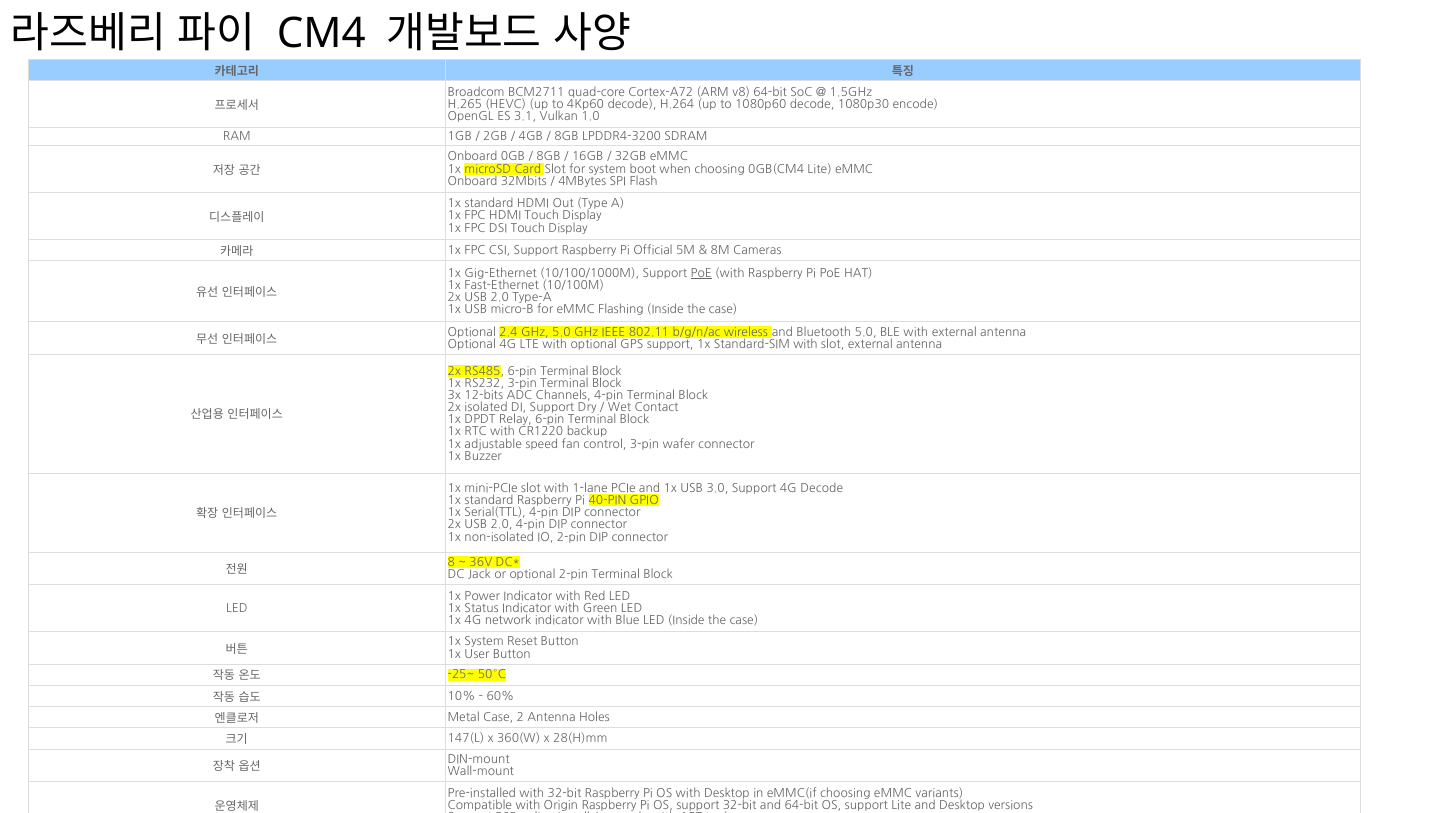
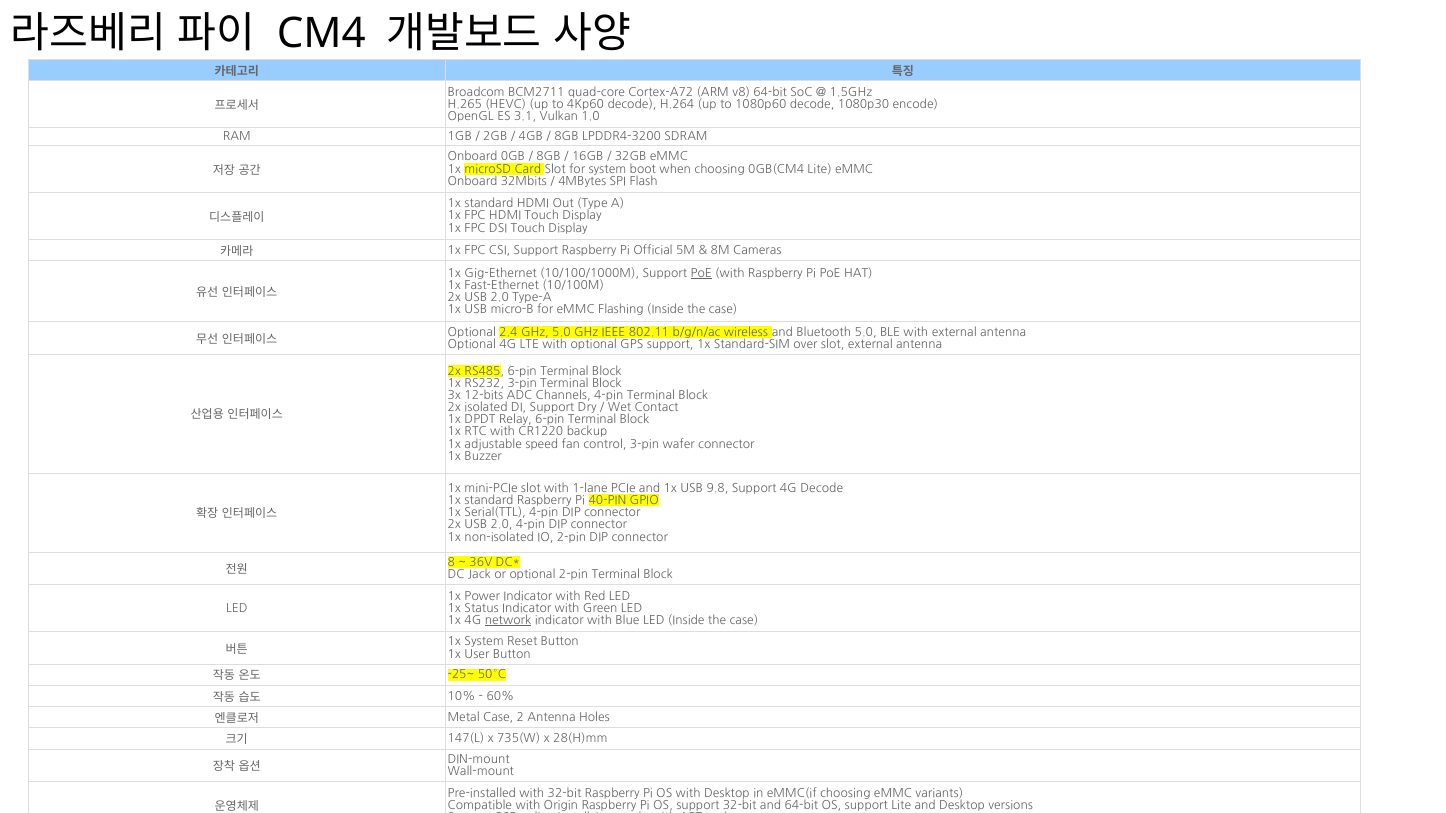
Standard-SIM with: with -> over
3.0: 3.0 -> 9.8
network underline: none -> present
360(W: 360(W -> 735(W
